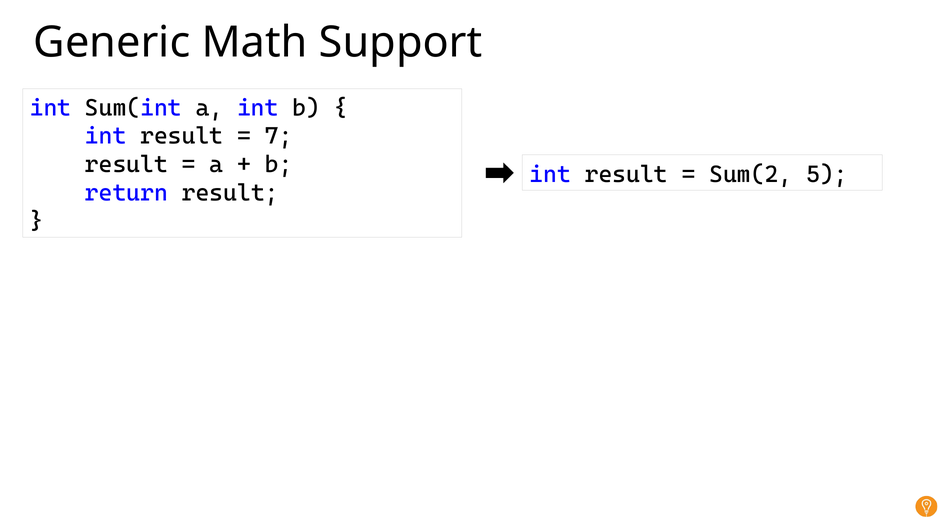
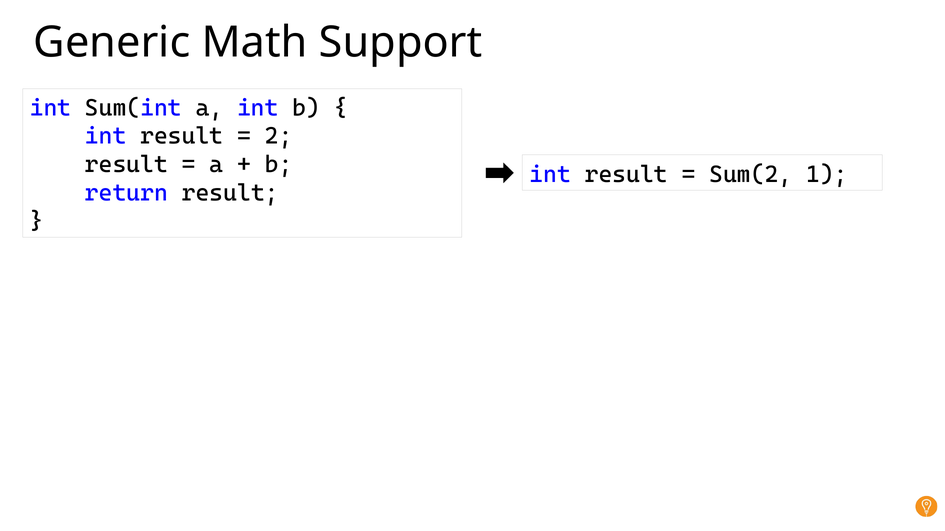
7: 7 -> 2
5: 5 -> 1
